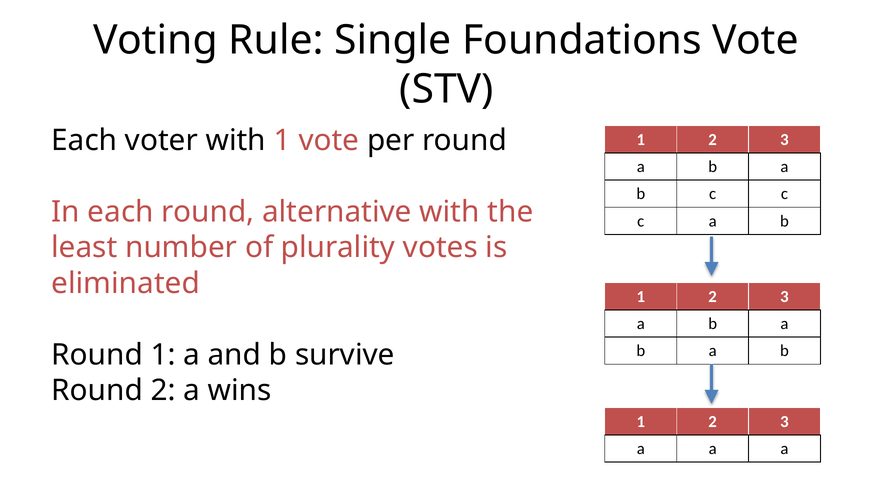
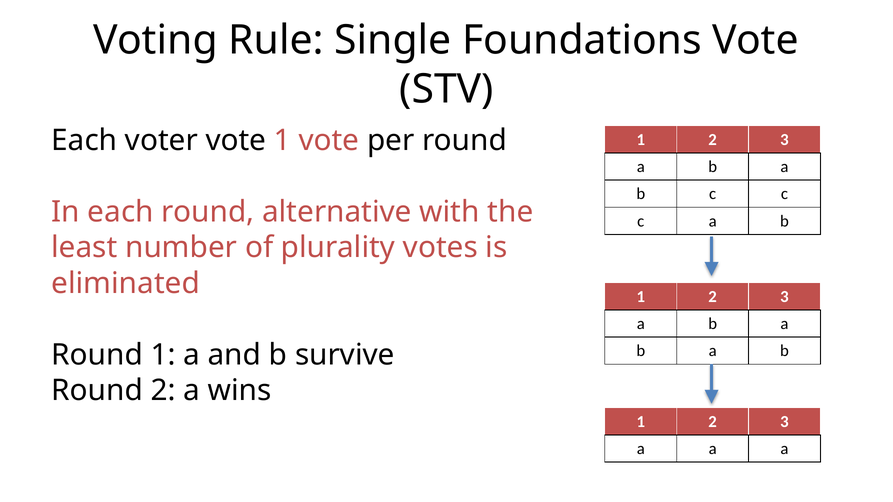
voter with: with -> vote
